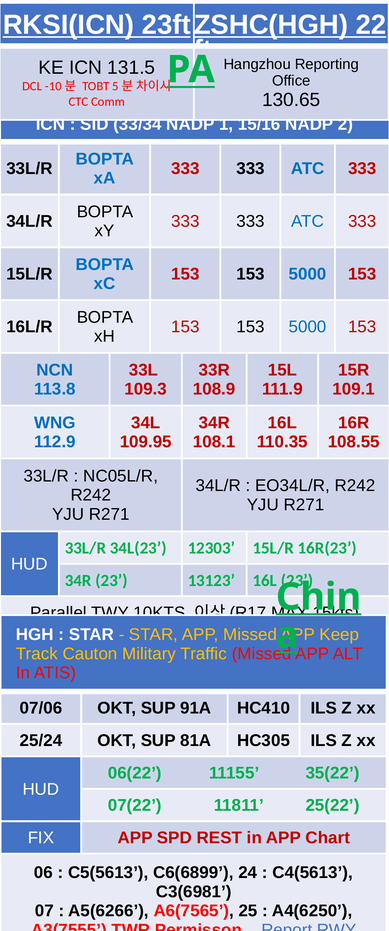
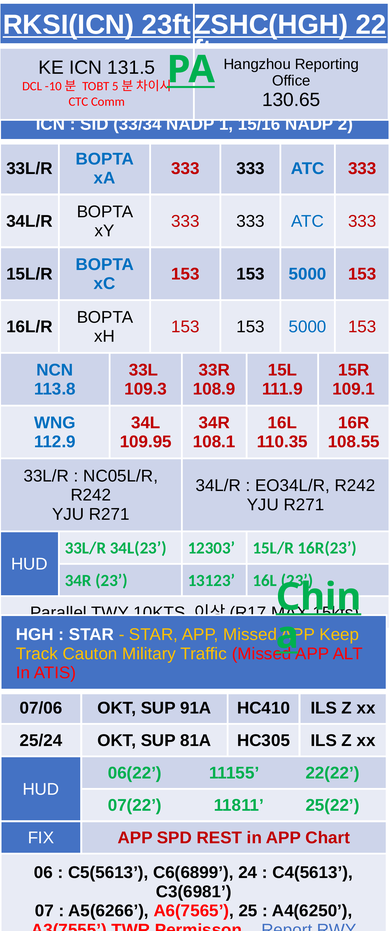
35(22: 35(22 -> 22(22
